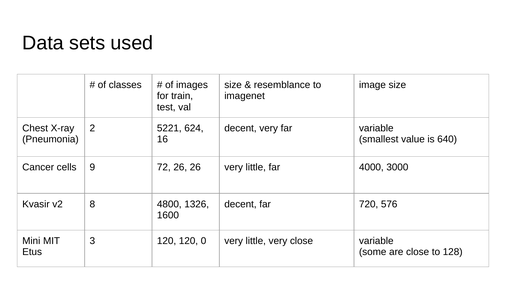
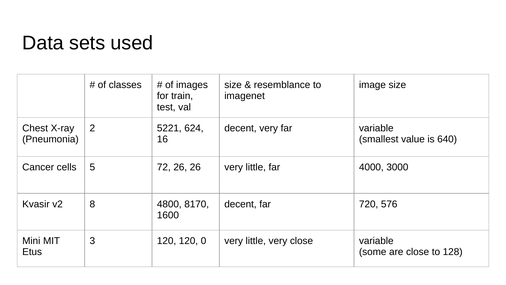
9: 9 -> 5
1326: 1326 -> 8170
